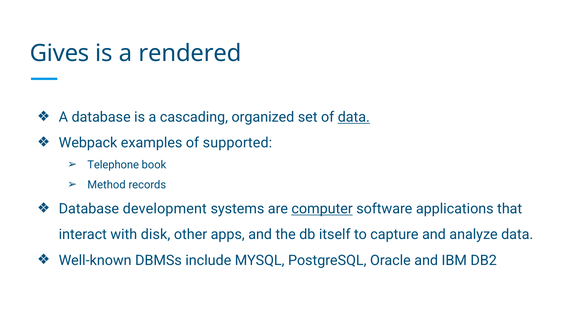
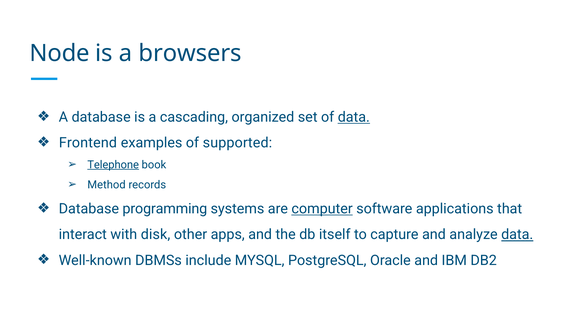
Gives: Gives -> Node
rendered: rendered -> browsers
Webpack: Webpack -> Frontend
Telephone underline: none -> present
development: development -> programming
data at (517, 235) underline: none -> present
